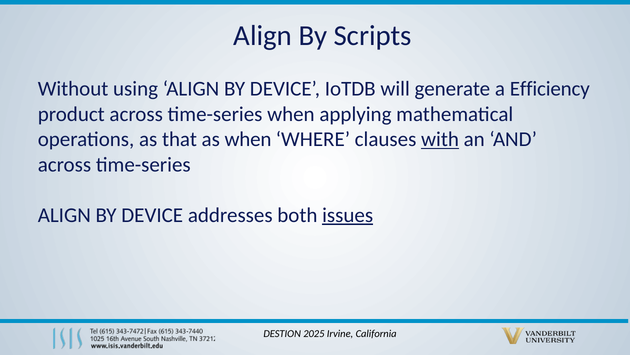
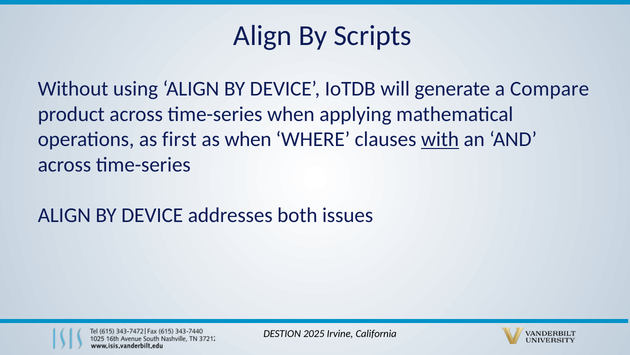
Efficiency: Efficiency -> Compare
that: that -> first
issues underline: present -> none
